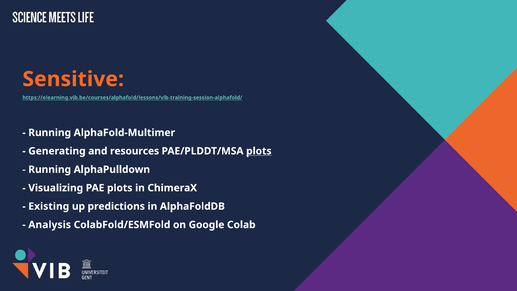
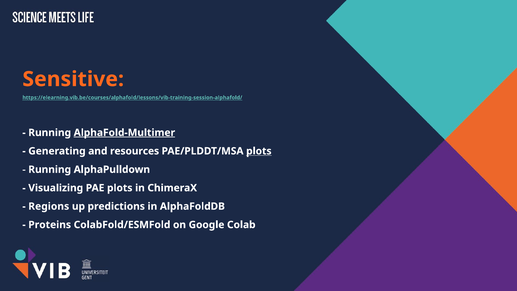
AlphaFold-Multimer underline: none -> present
Existing: Existing -> Regions
Analysis: Analysis -> Proteins
